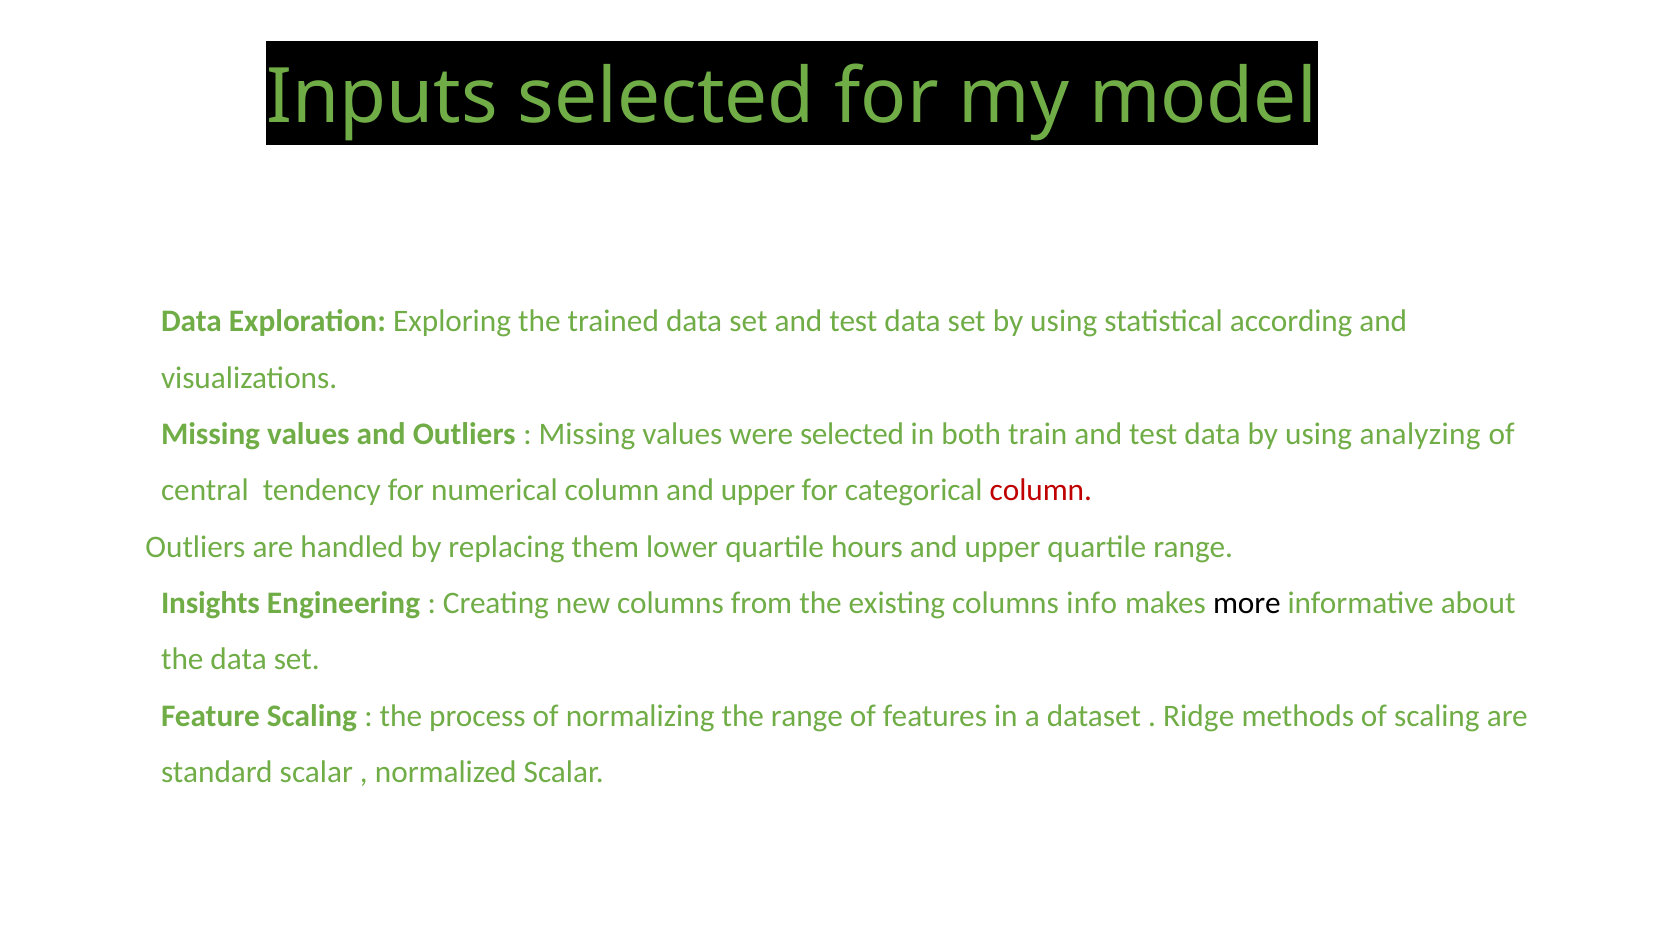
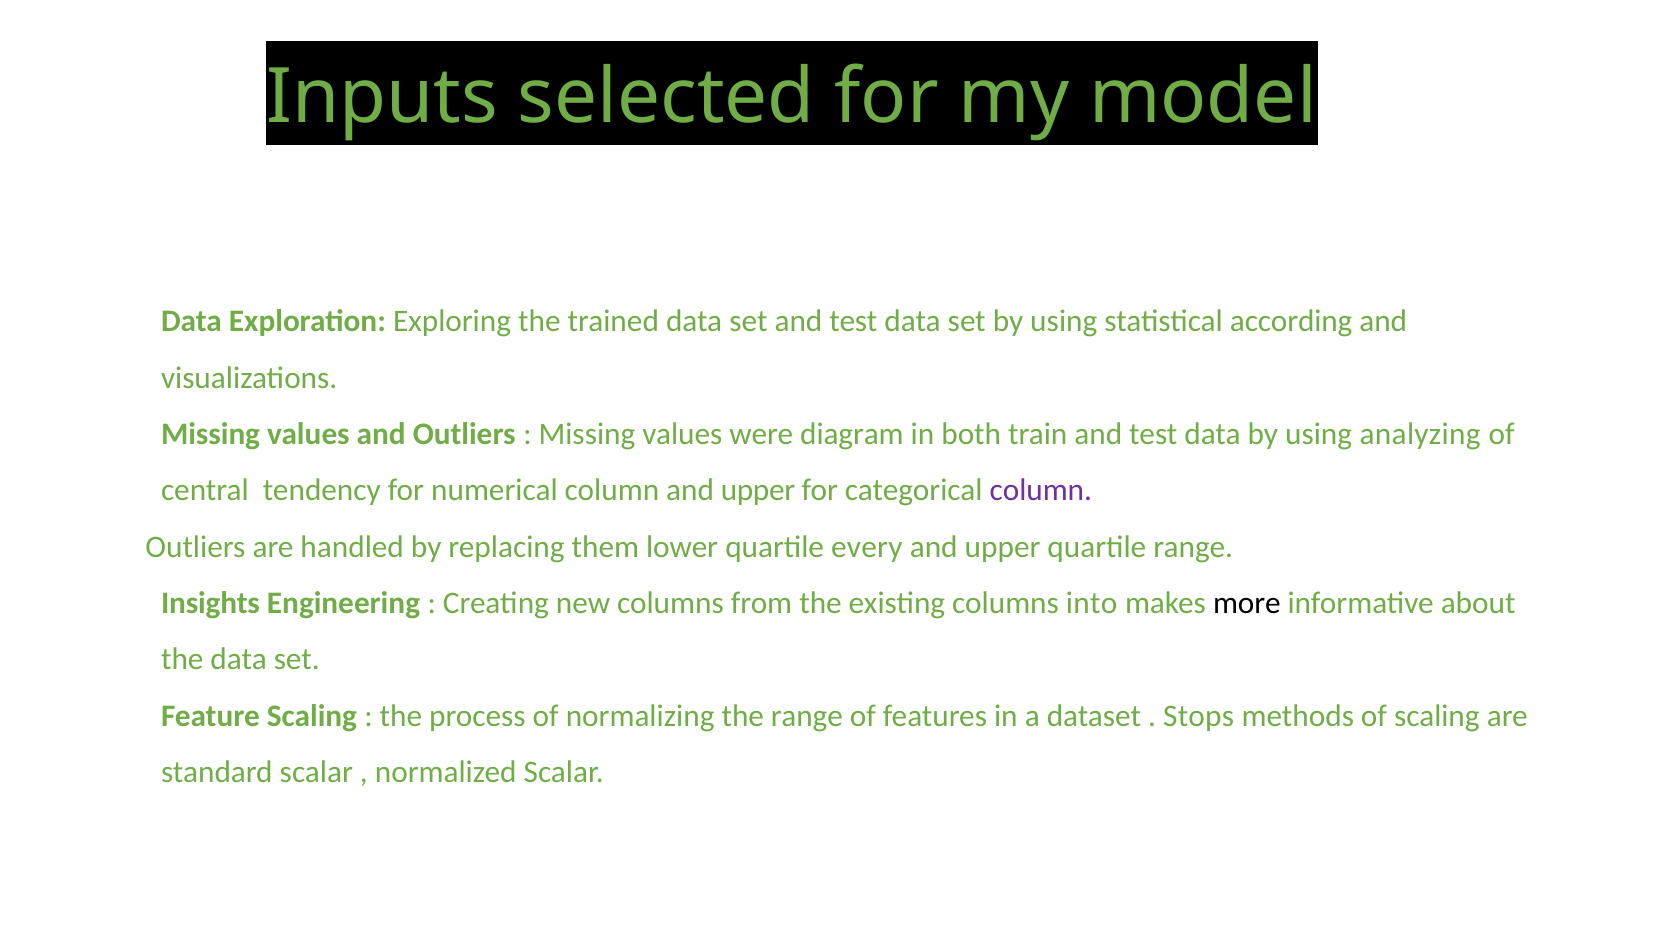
were selected: selected -> diagram
column at (1041, 491) colour: red -> purple
hours: hours -> every
info: info -> into
Ridge: Ridge -> Stops
